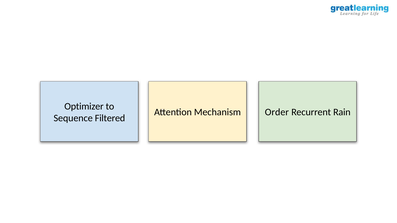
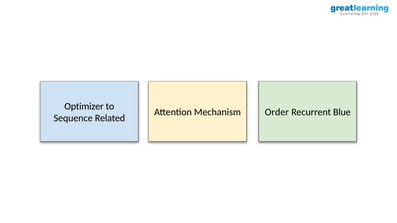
Rain: Rain -> Blue
Filtered: Filtered -> Related
